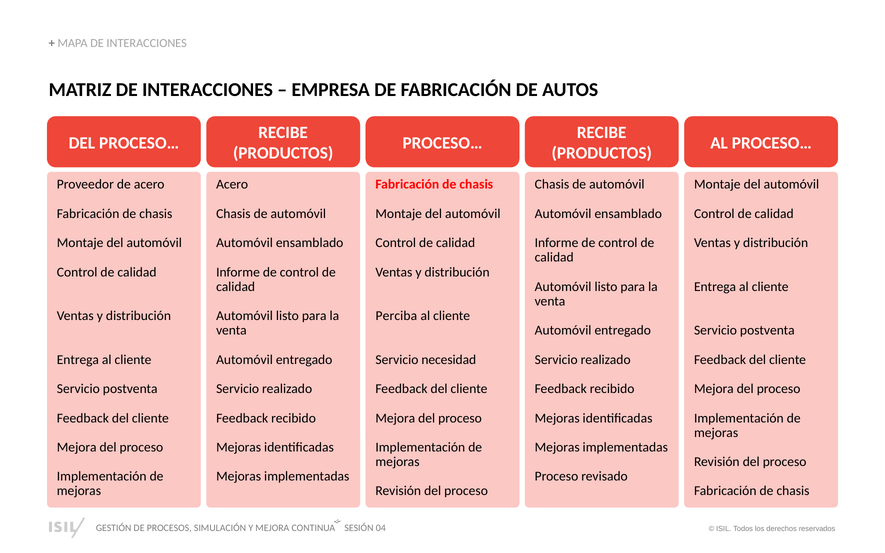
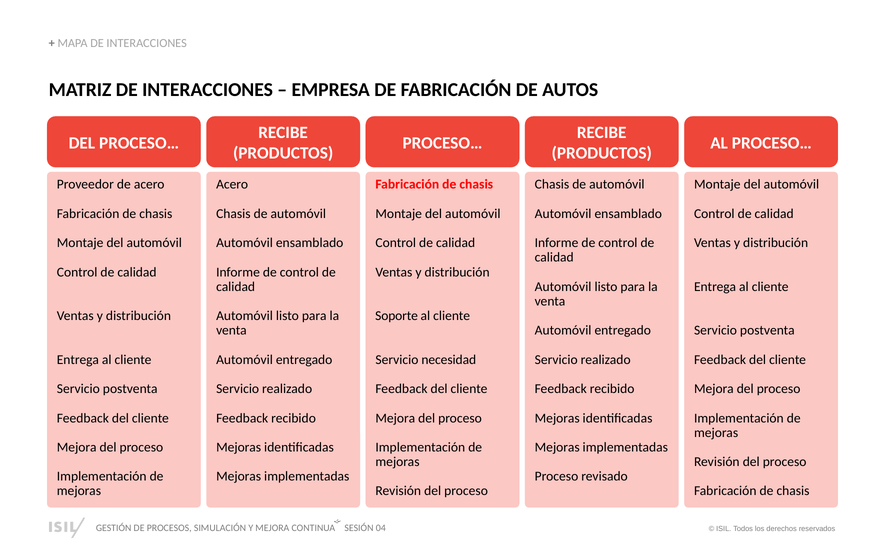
Perciba: Perciba -> Soporte
